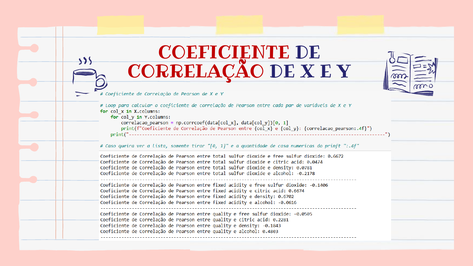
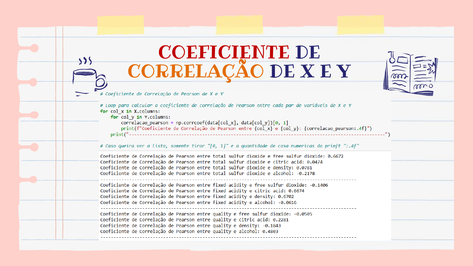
CORRELAÇÃO colour: red -> orange
